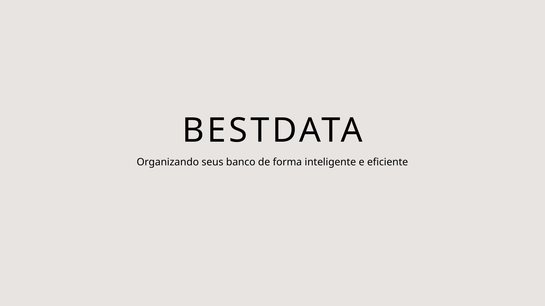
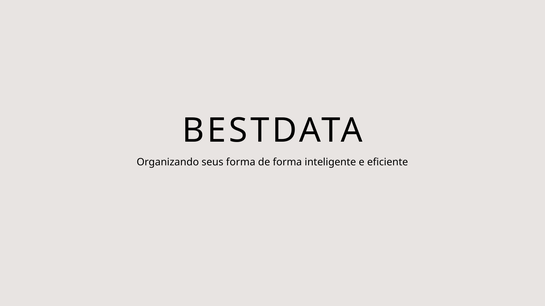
seus banco: banco -> forma
